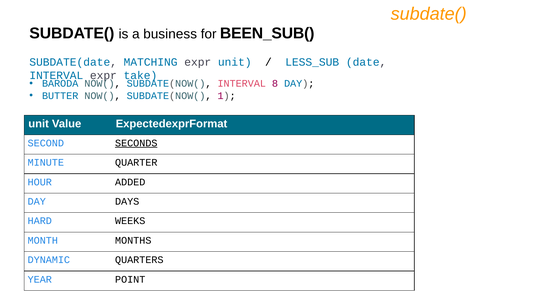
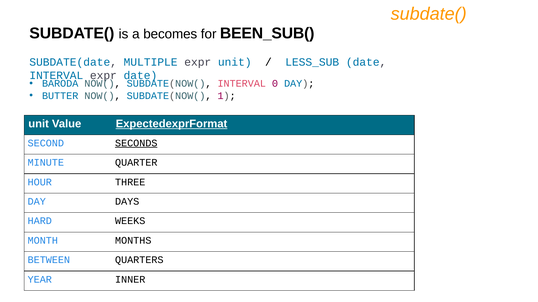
business: business -> becomes
MATCHING: MATCHING -> MULTIPLE
expr take: take -> date
8: 8 -> 0
ExpectedexprFormat underline: none -> present
ADDED: ADDED -> THREE
DYNAMIC: DYNAMIC -> BETWEEN
POINT: POINT -> INNER
